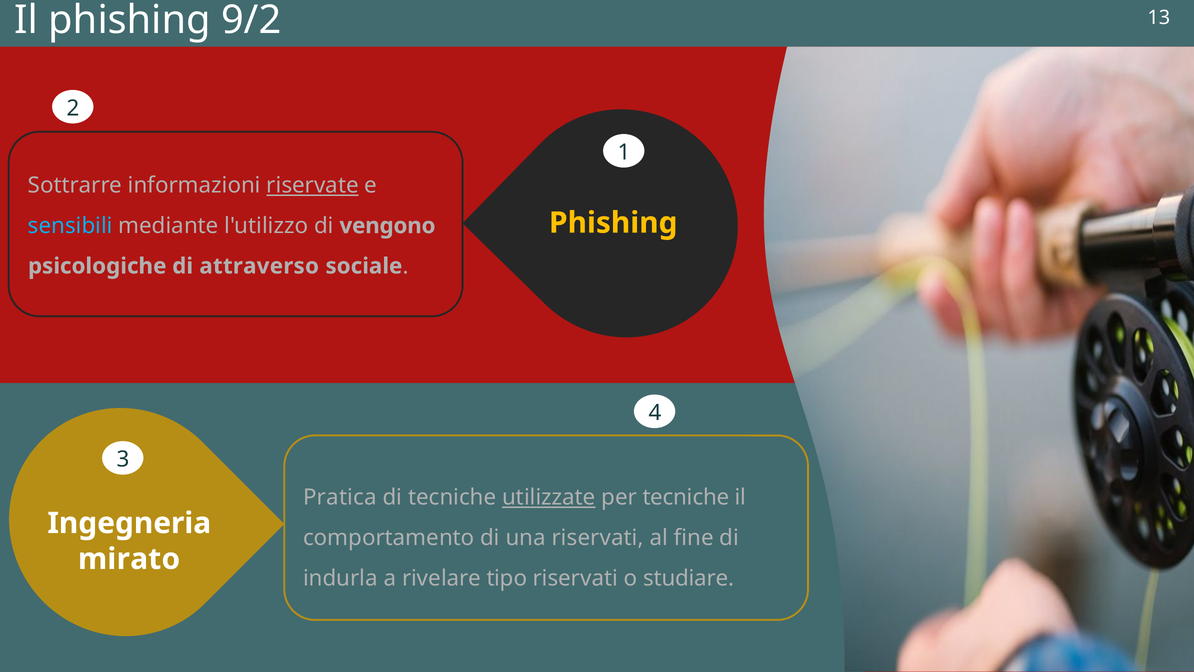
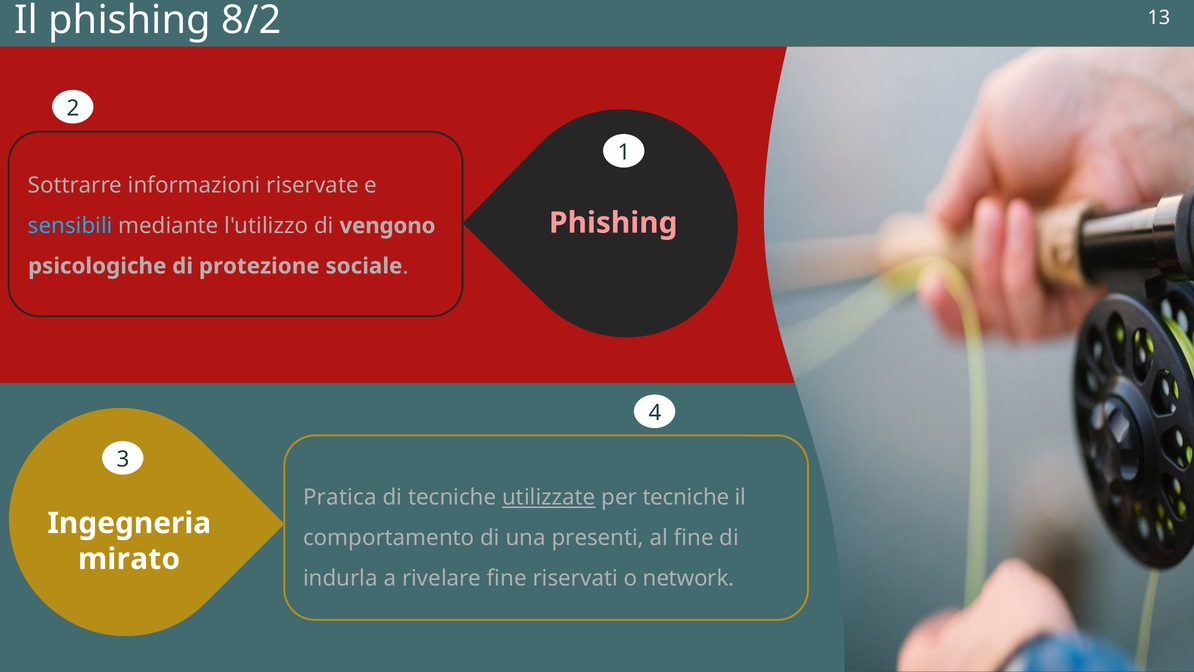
9/2: 9/2 -> 8/2
riservate underline: present -> none
Phishing at (613, 223) colour: yellow -> pink
attraverso: attraverso -> protezione
una riservati: riservati -> presenti
rivelare tipo: tipo -> fine
studiare: studiare -> network
